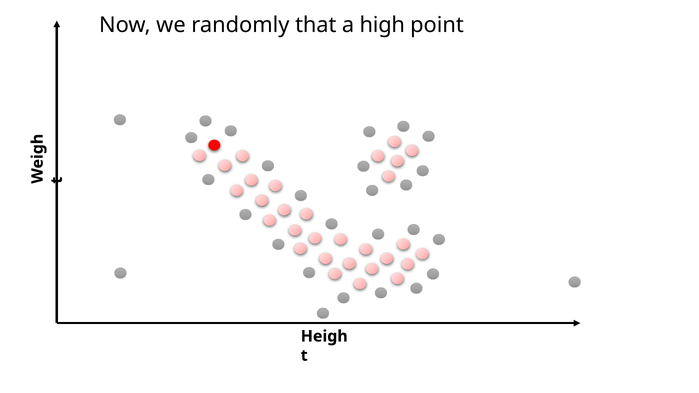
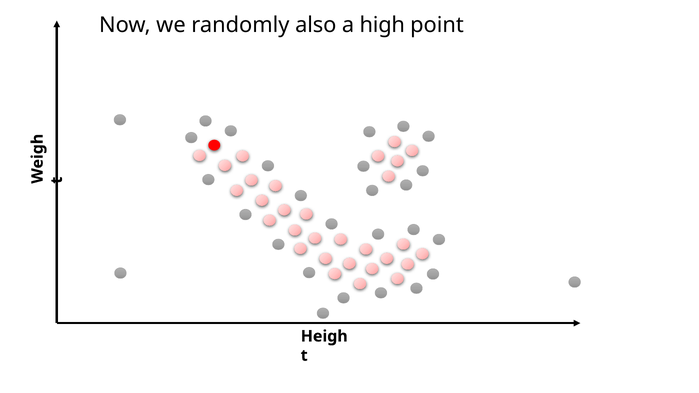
that: that -> also
